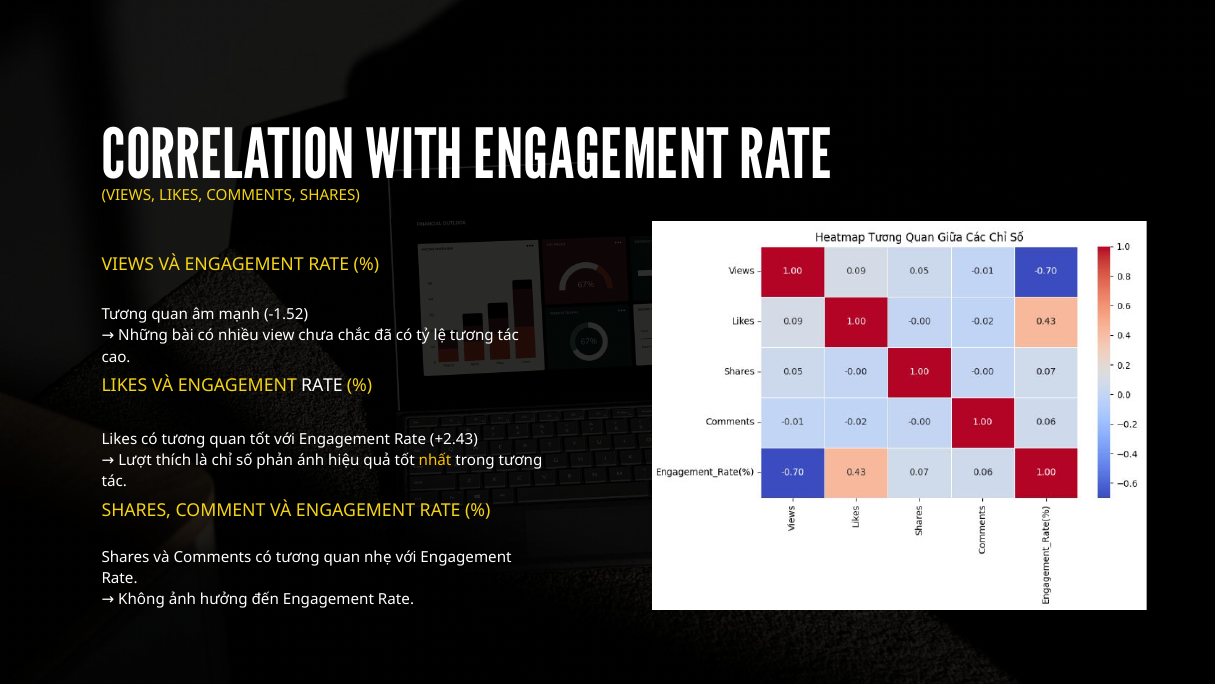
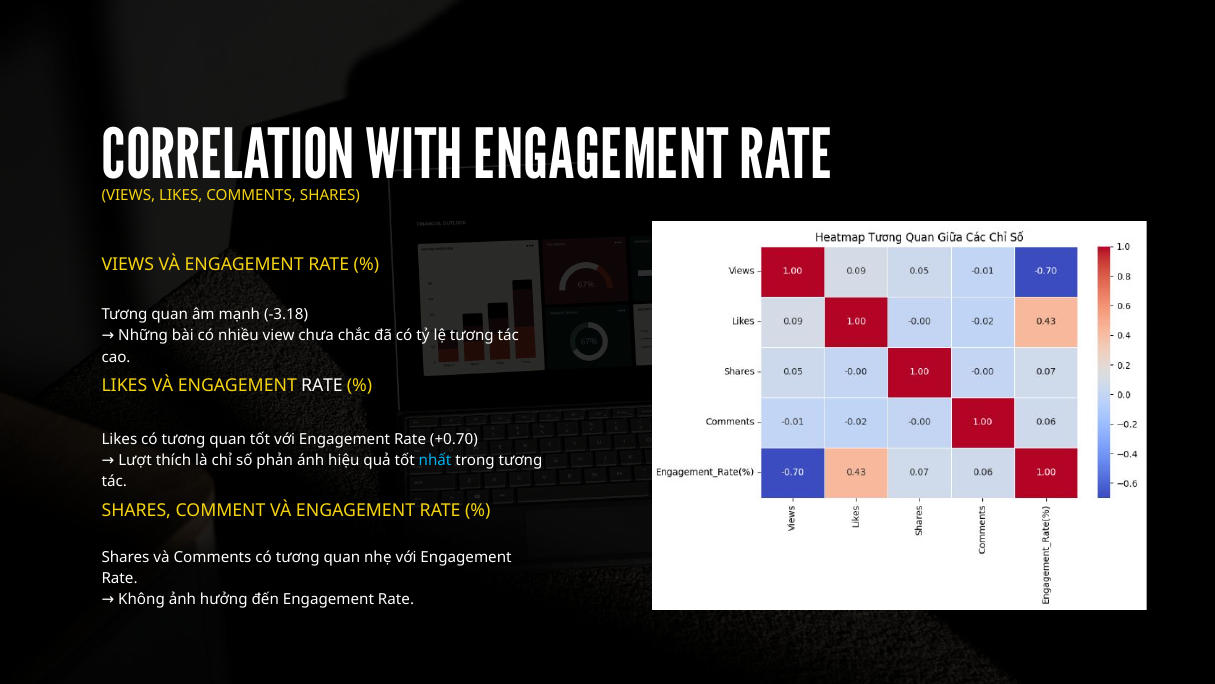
-1.52: -1.52 -> -3.18
+2.43: +2.43 -> +0.70
nhất colour: yellow -> light blue
